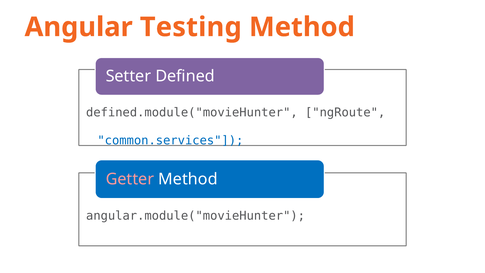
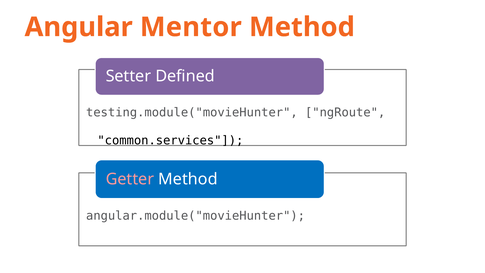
Testing: Testing -> Mentor
defined.module("movieHunter: defined.module("movieHunter -> testing.module("movieHunter
common.services colour: blue -> black
